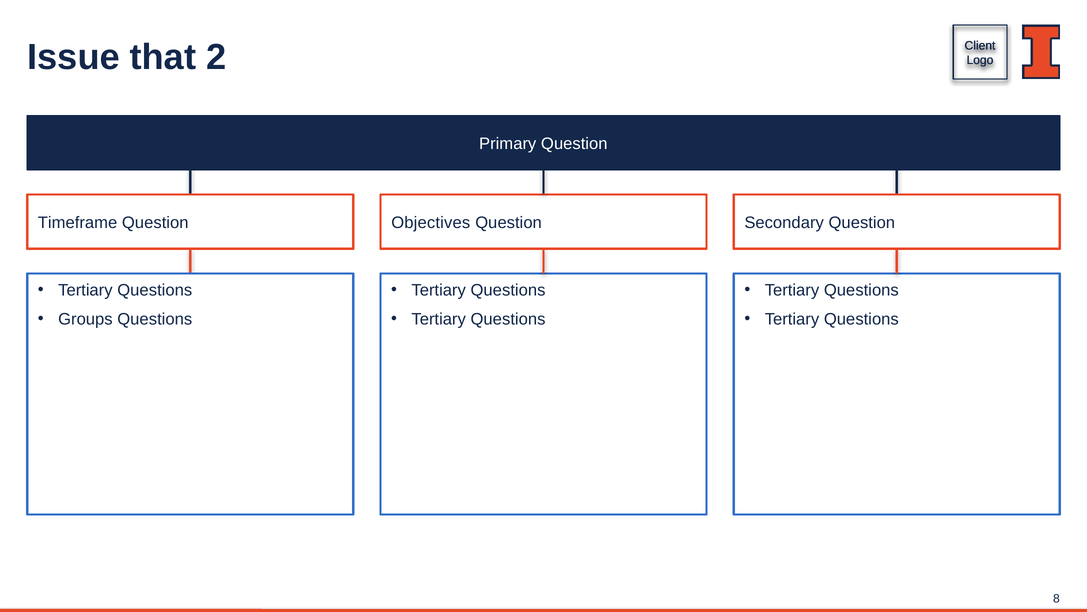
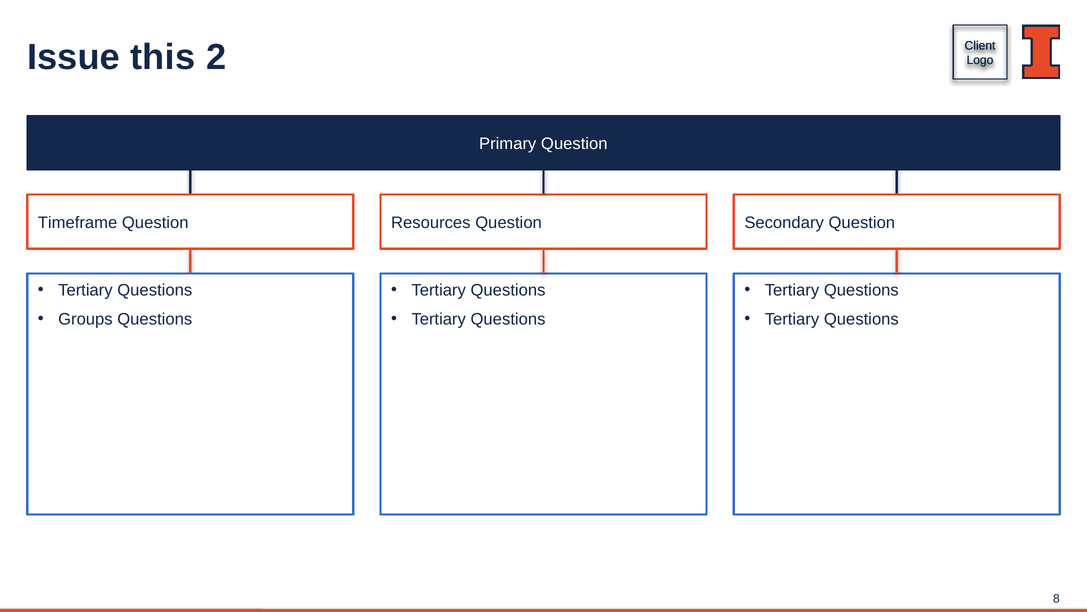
that: that -> this
Objectives: Objectives -> Resources
